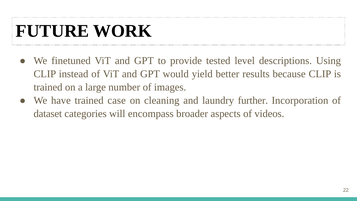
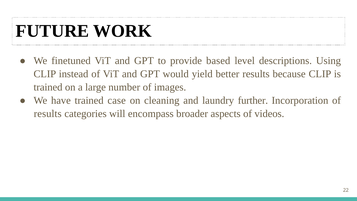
tested: tested -> based
dataset at (48, 114): dataset -> results
